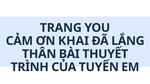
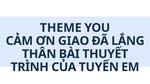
TRANG: TRANG -> THEME
KHAI: KHAI -> GIAO
